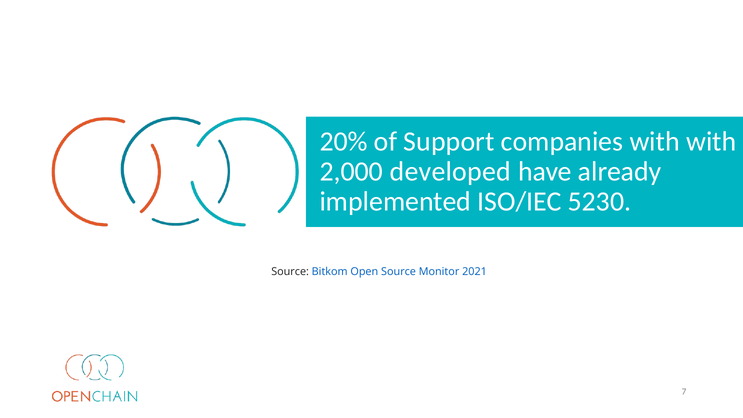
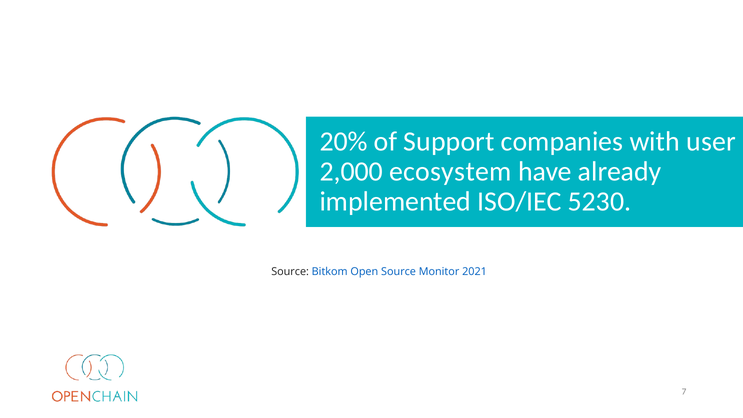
with with: with -> user
developed: developed -> ecosystem
